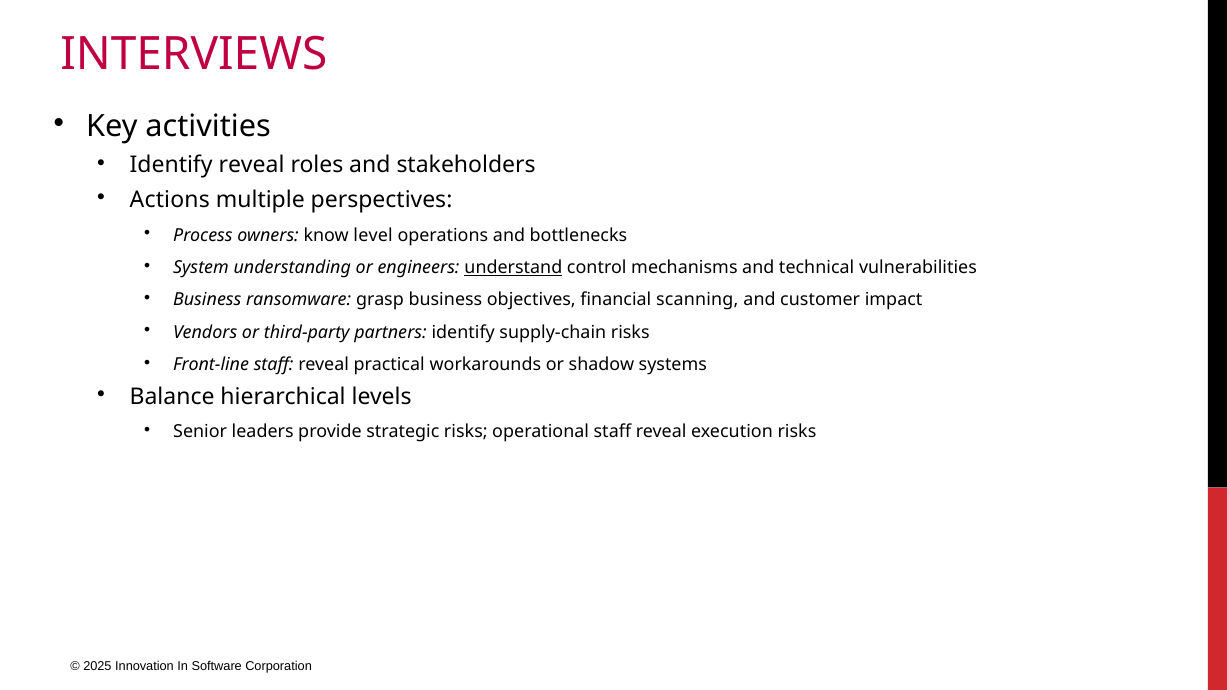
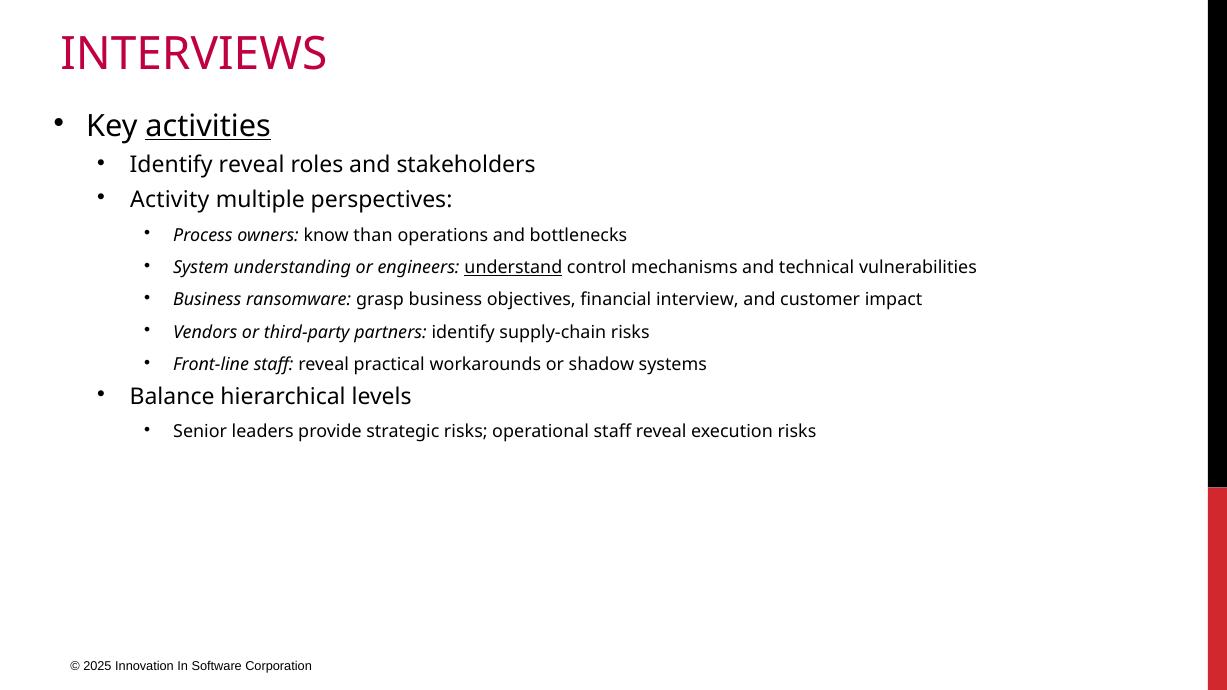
activities underline: none -> present
Actions: Actions -> Activity
level: level -> than
scanning: scanning -> interview
